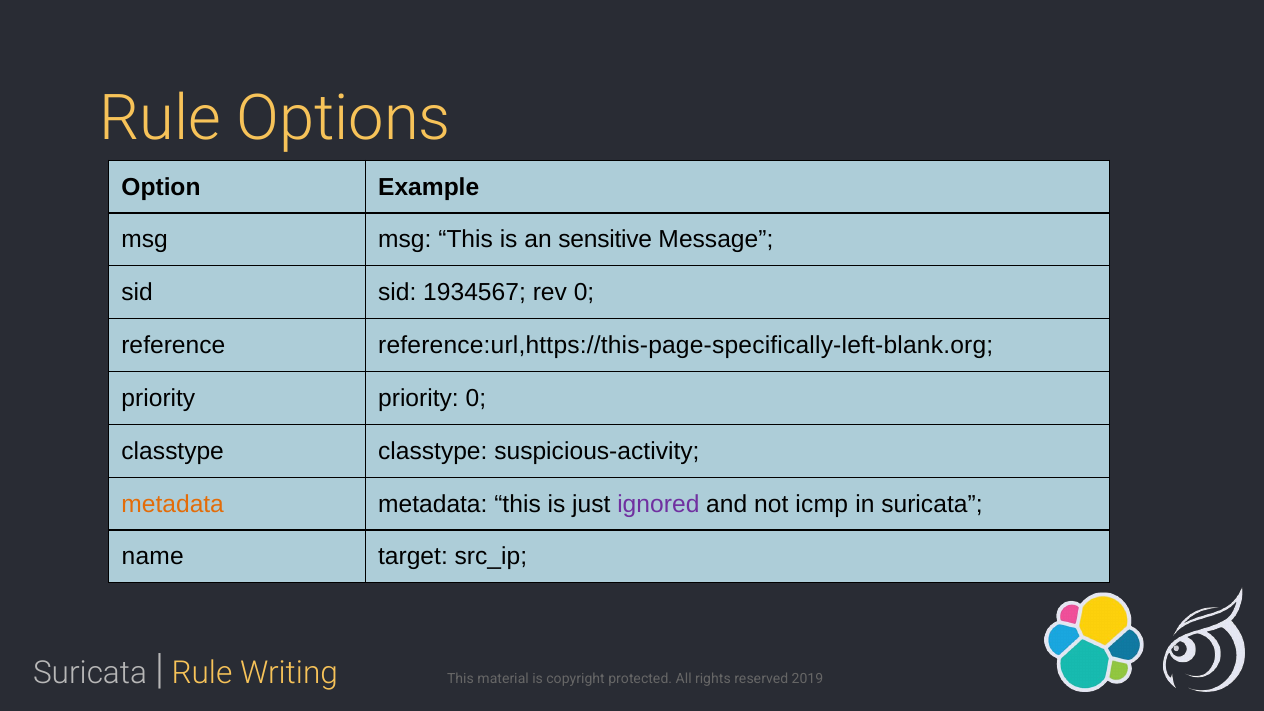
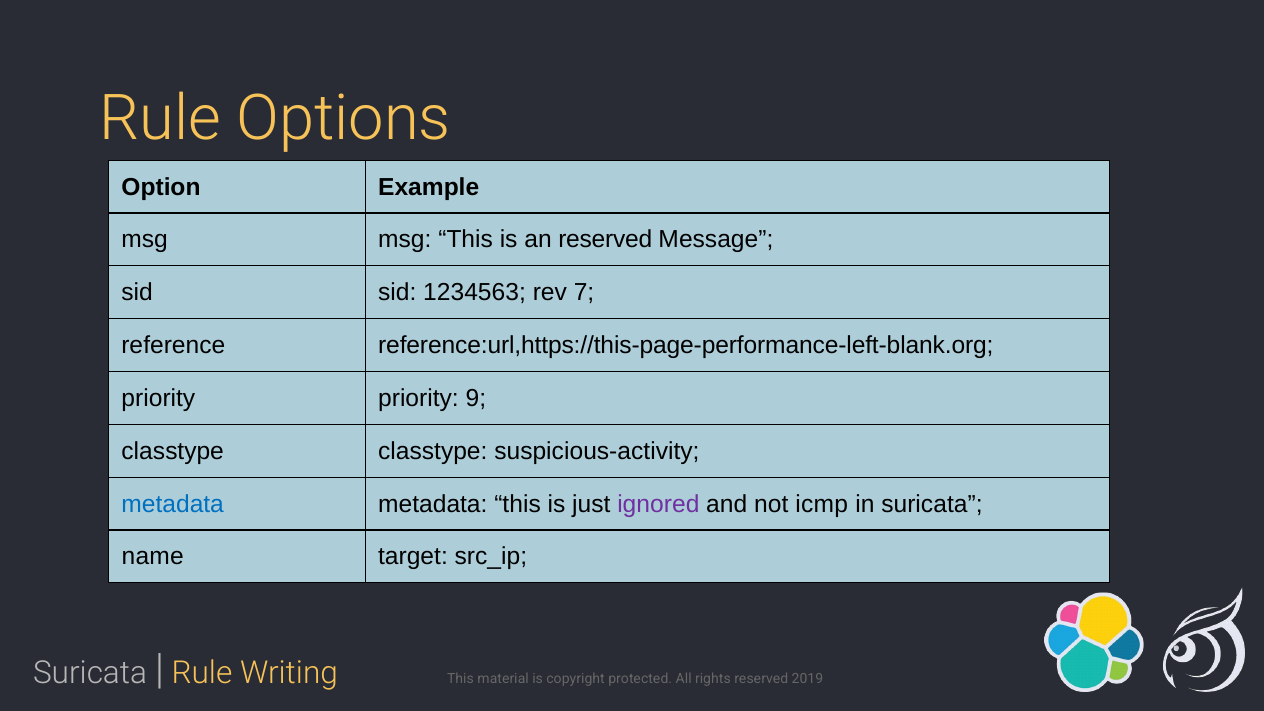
an sensitive: sensitive -> reserved
1934567: 1934567 -> 1234563
rev 0: 0 -> 7
reference:url,https://this-page-specifically-left-blank.org: reference:url,https://this-page-specifically-left-blank.org -> reference:url,https://this-page-performance-left-blank.org
priority 0: 0 -> 9
metadata at (173, 504) colour: orange -> blue
